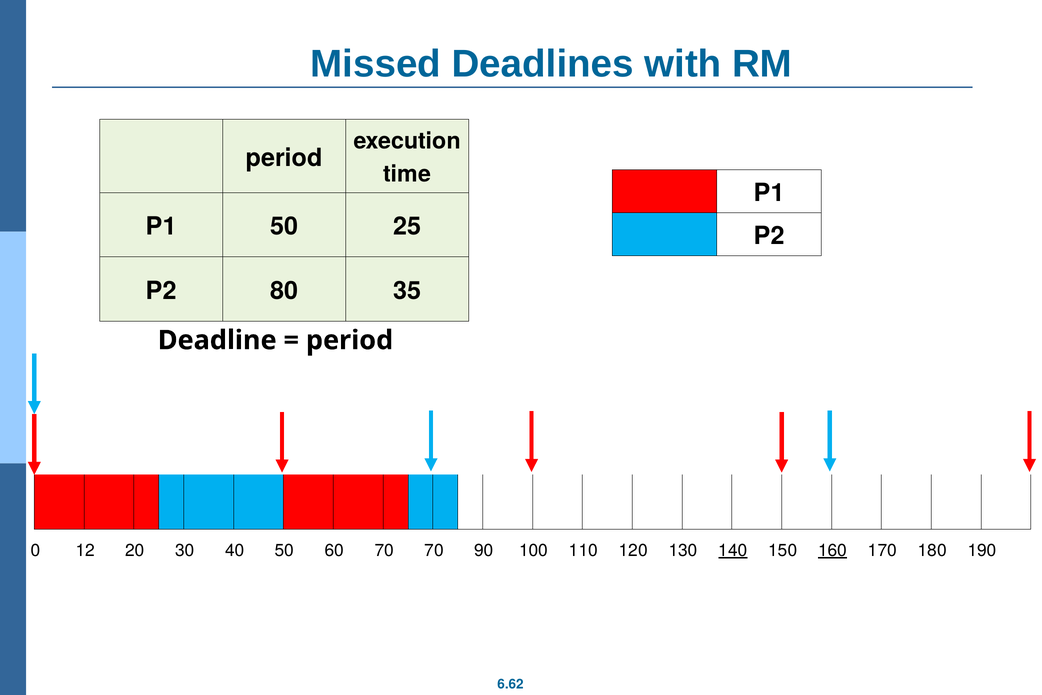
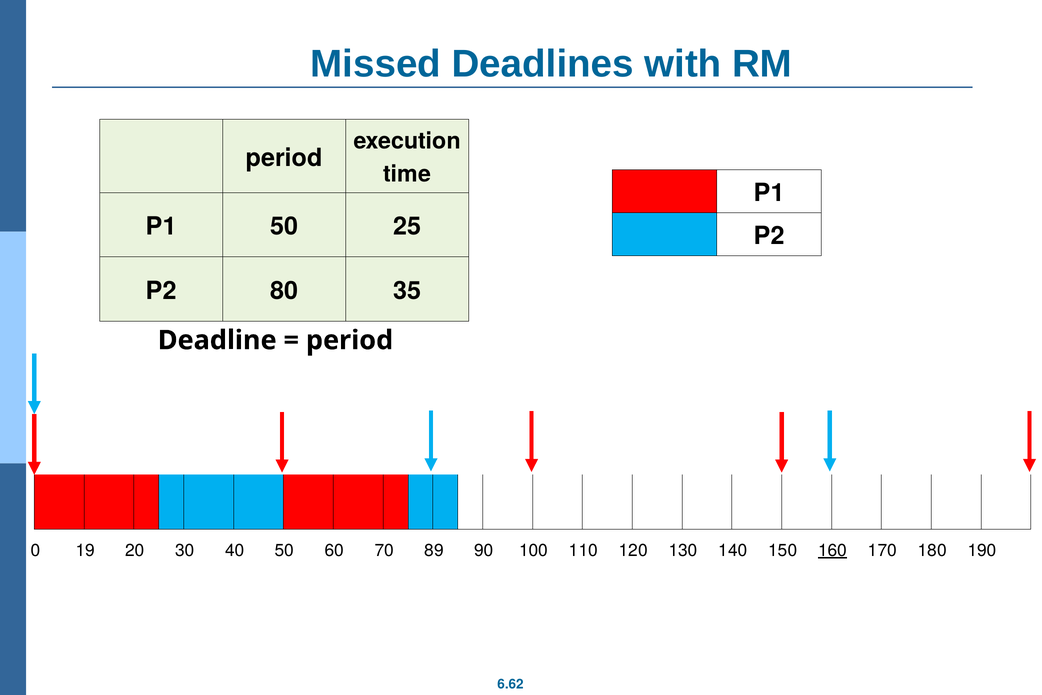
12: 12 -> 19
70 70: 70 -> 89
140 underline: present -> none
